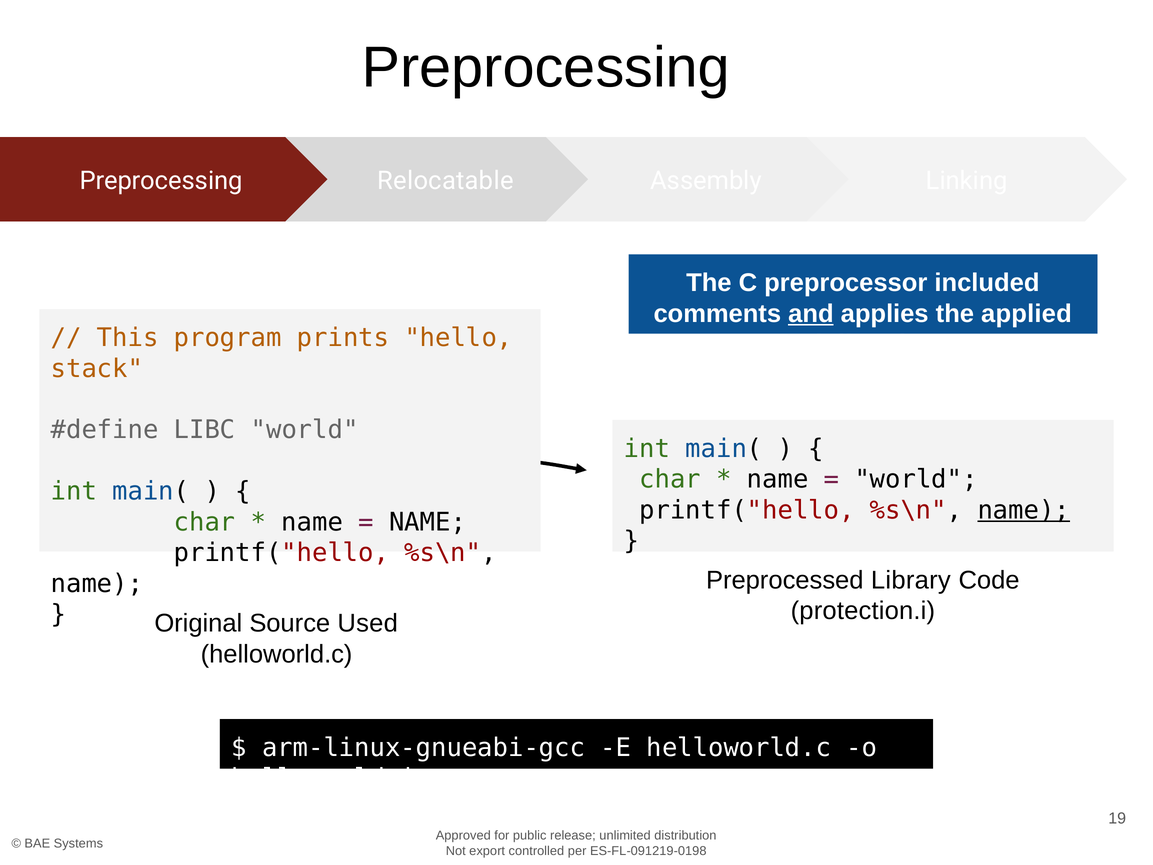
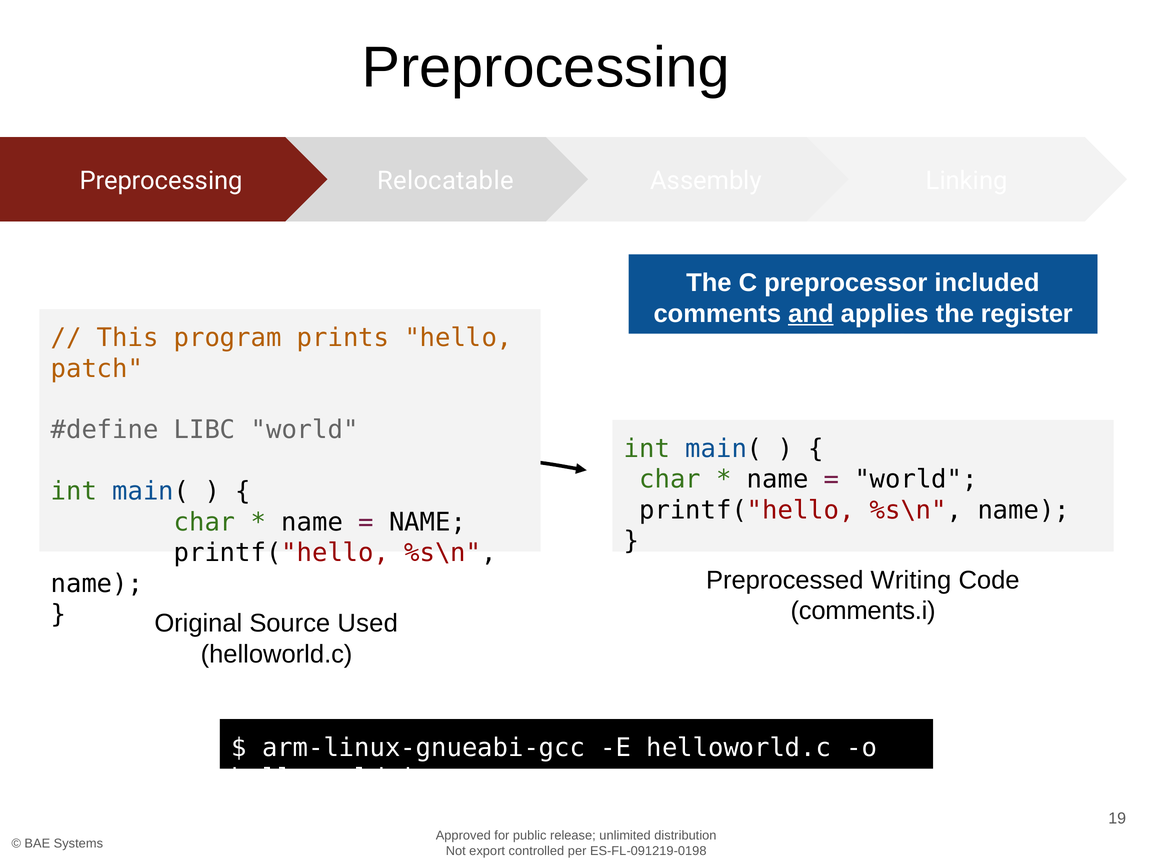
applied: applied -> register
stack: stack -> patch
name at (1024, 510) underline: present -> none
Library: Library -> Writing
protection.i: protection.i -> comments.i
